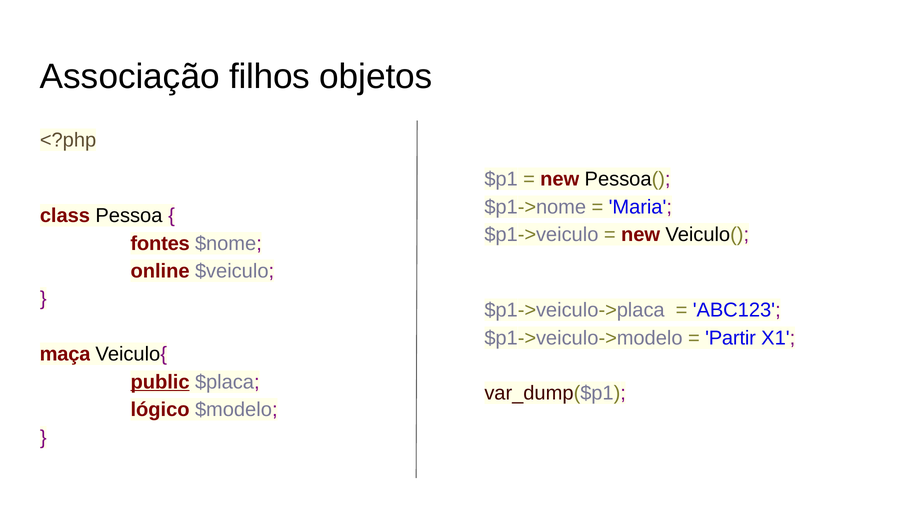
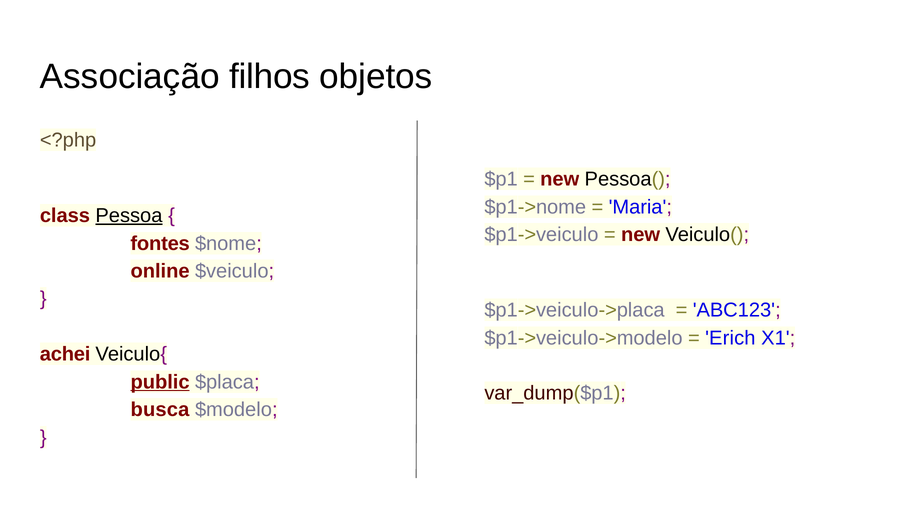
Pessoa underline: none -> present
Partir: Partir -> Erich
maça: maça -> achei
lógico: lógico -> busca
